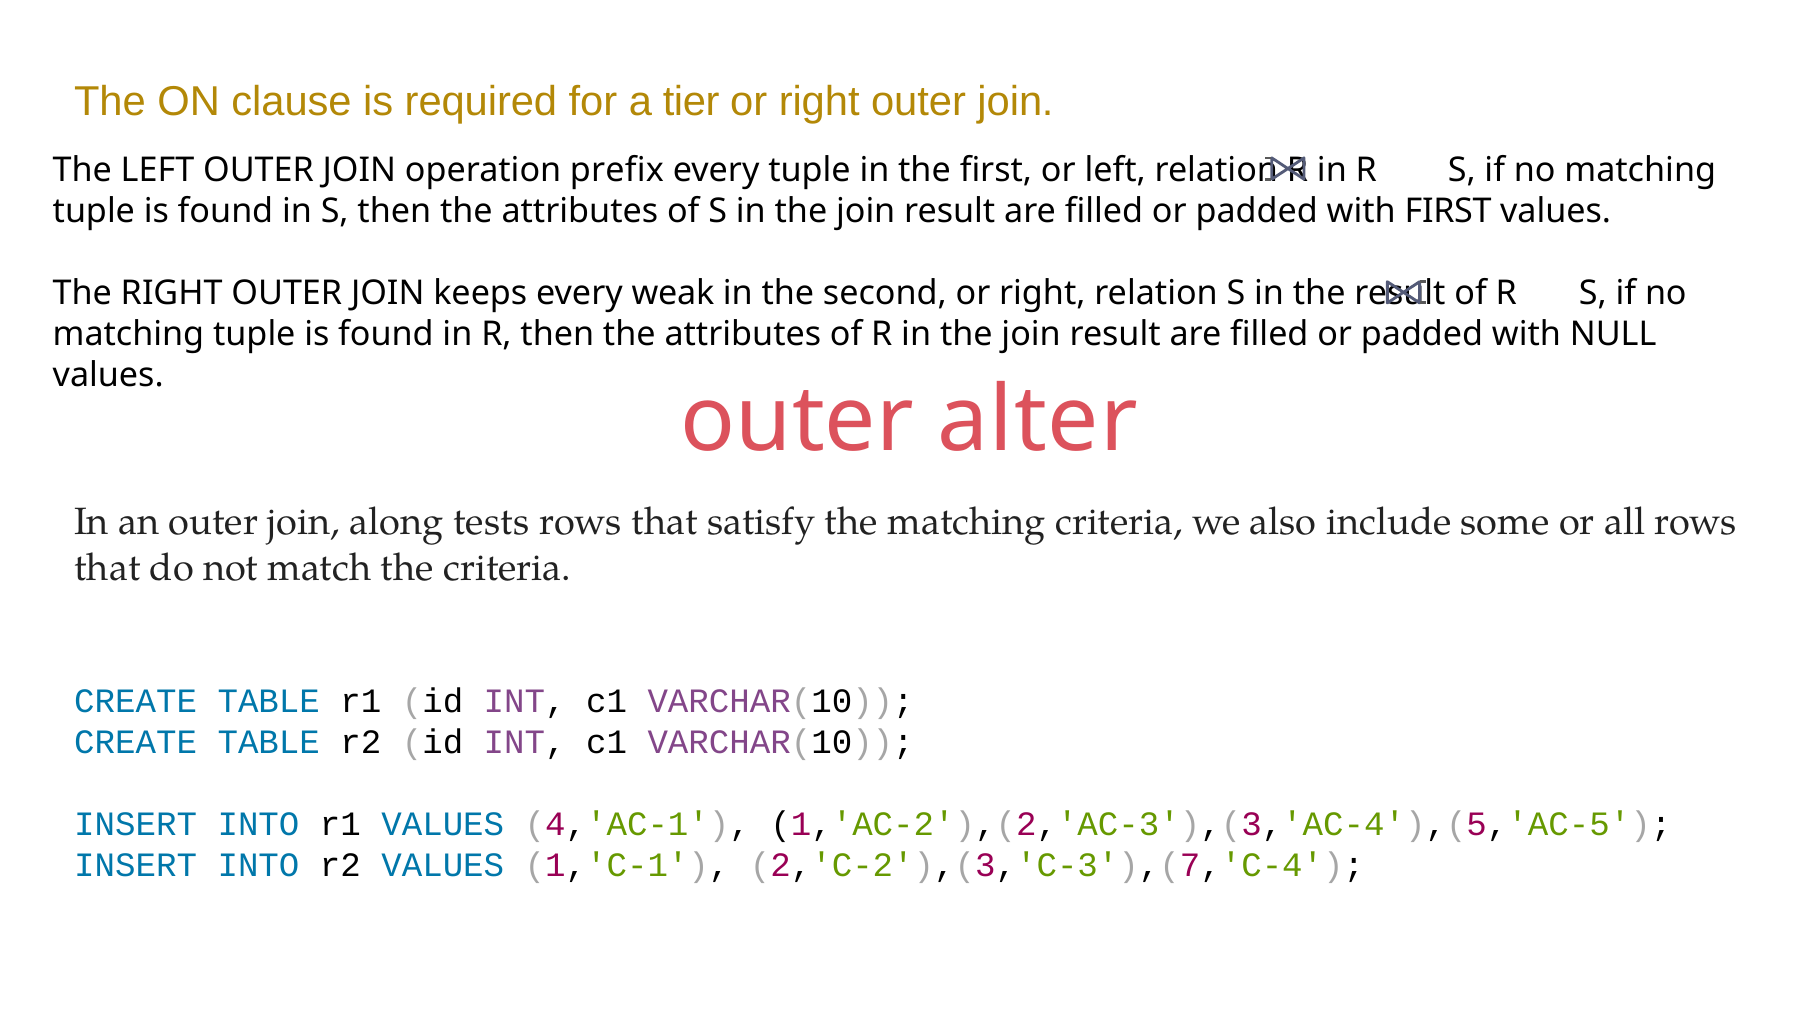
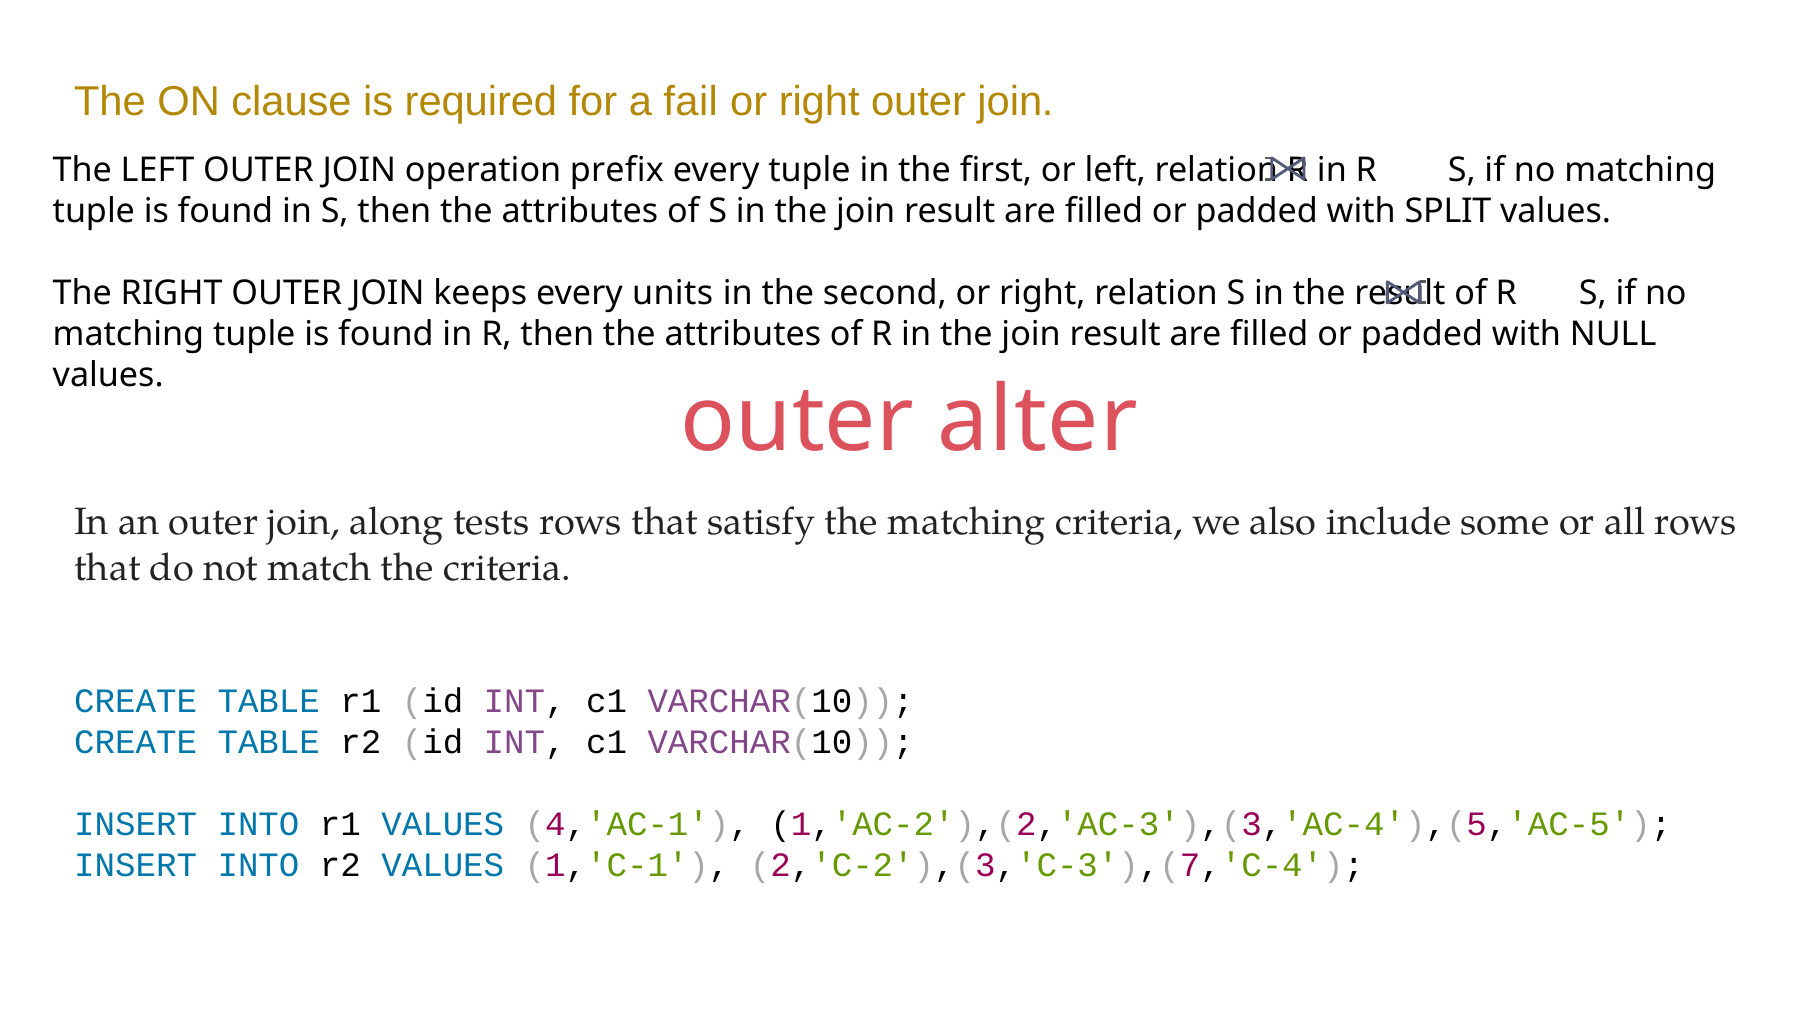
tier: tier -> fail
with FIRST: FIRST -> SPLIT
weak: weak -> units
